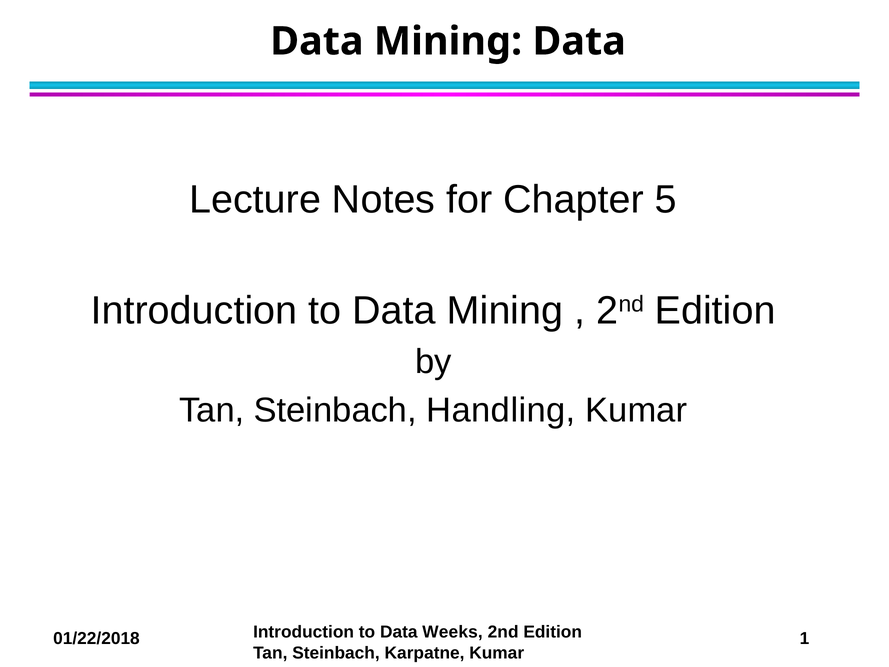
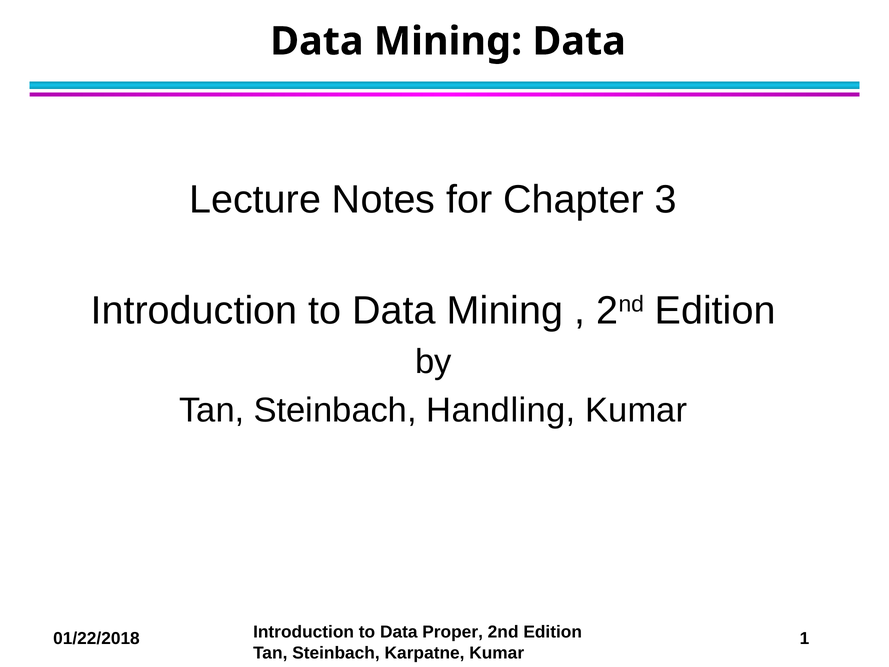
5: 5 -> 3
Weeks: Weeks -> Proper
